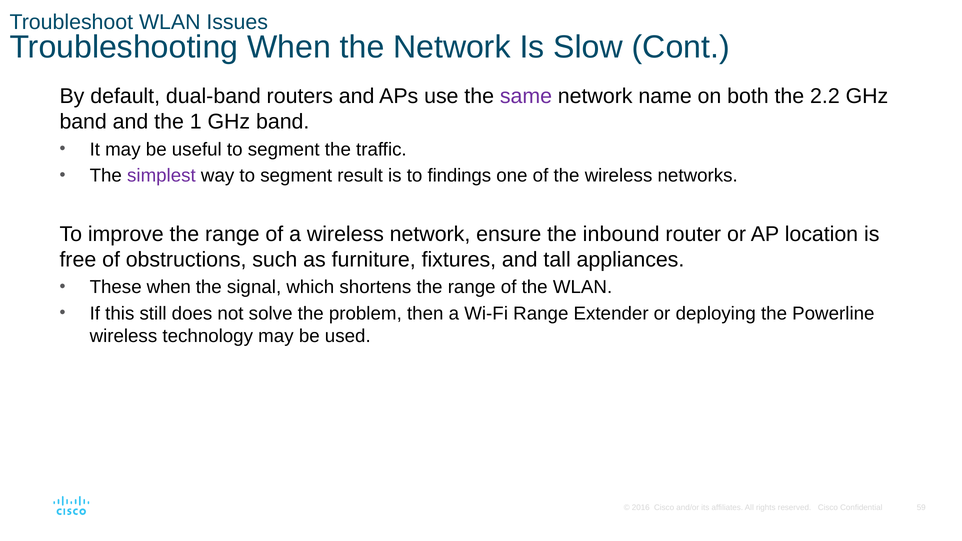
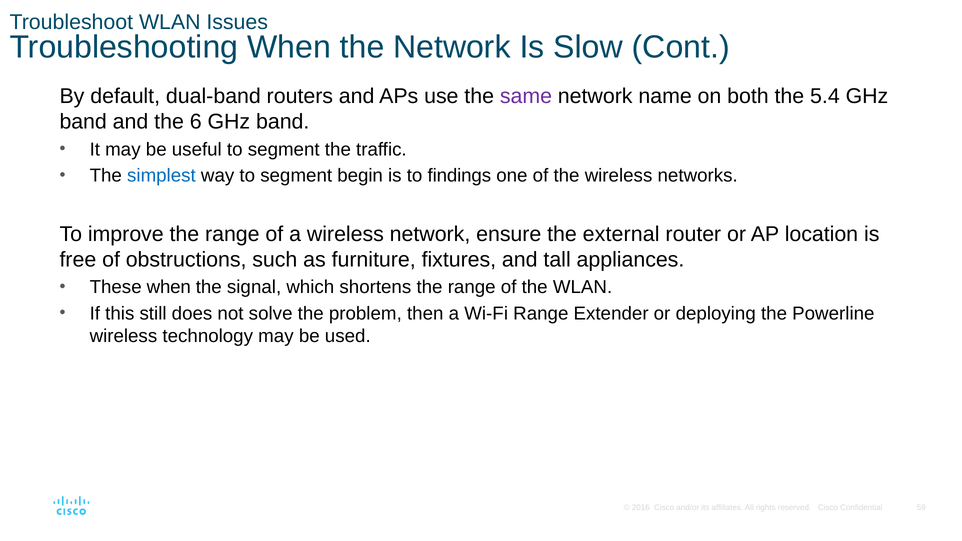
2.2: 2.2 -> 5.4
1: 1 -> 6
simplest colour: purple -> blue
result: result -> begin
inbound: inbound -> external
